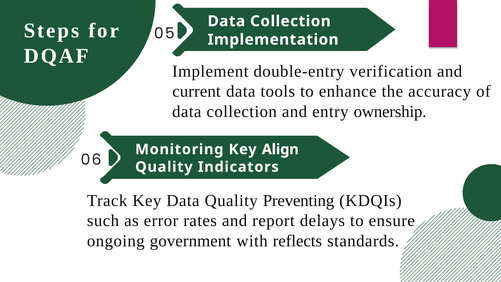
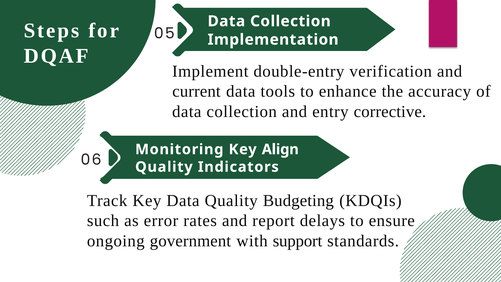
ownership: ownership -> corrective
Preventing: Preventing -> Budgeting
reflects: reflects -> support
